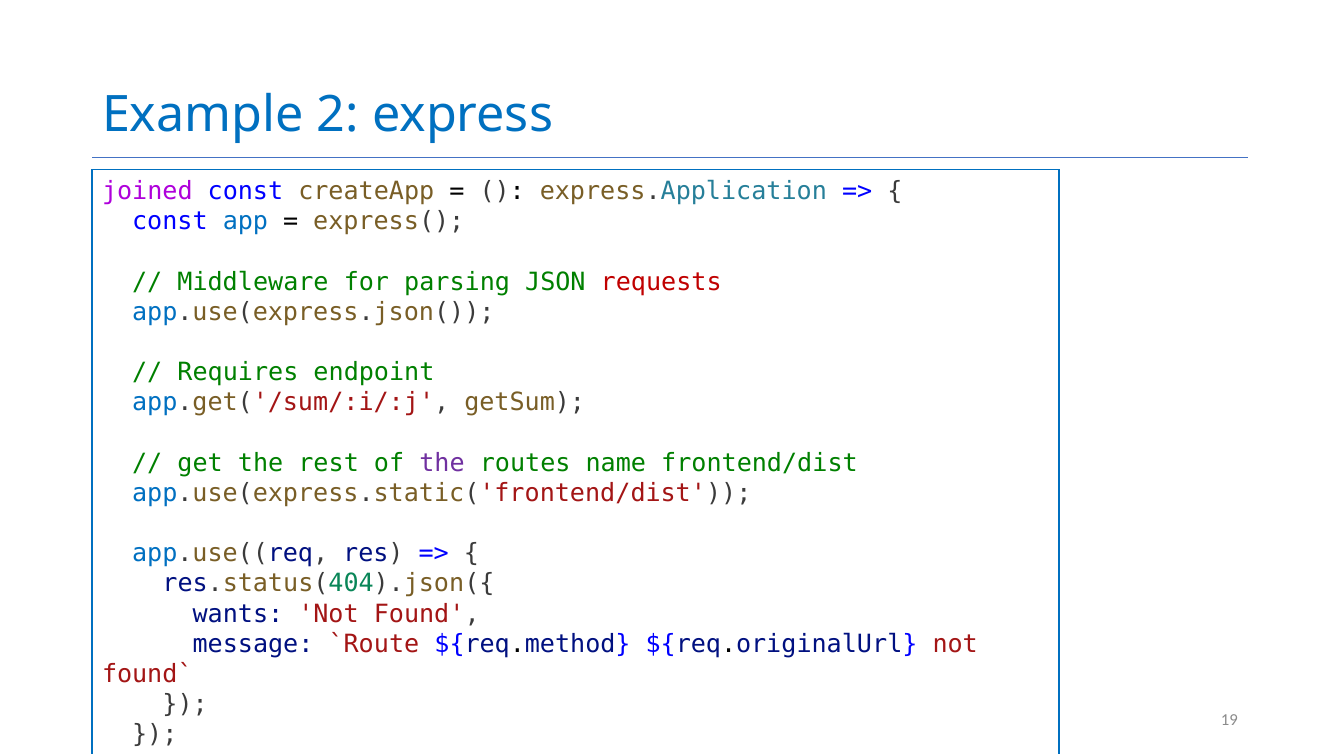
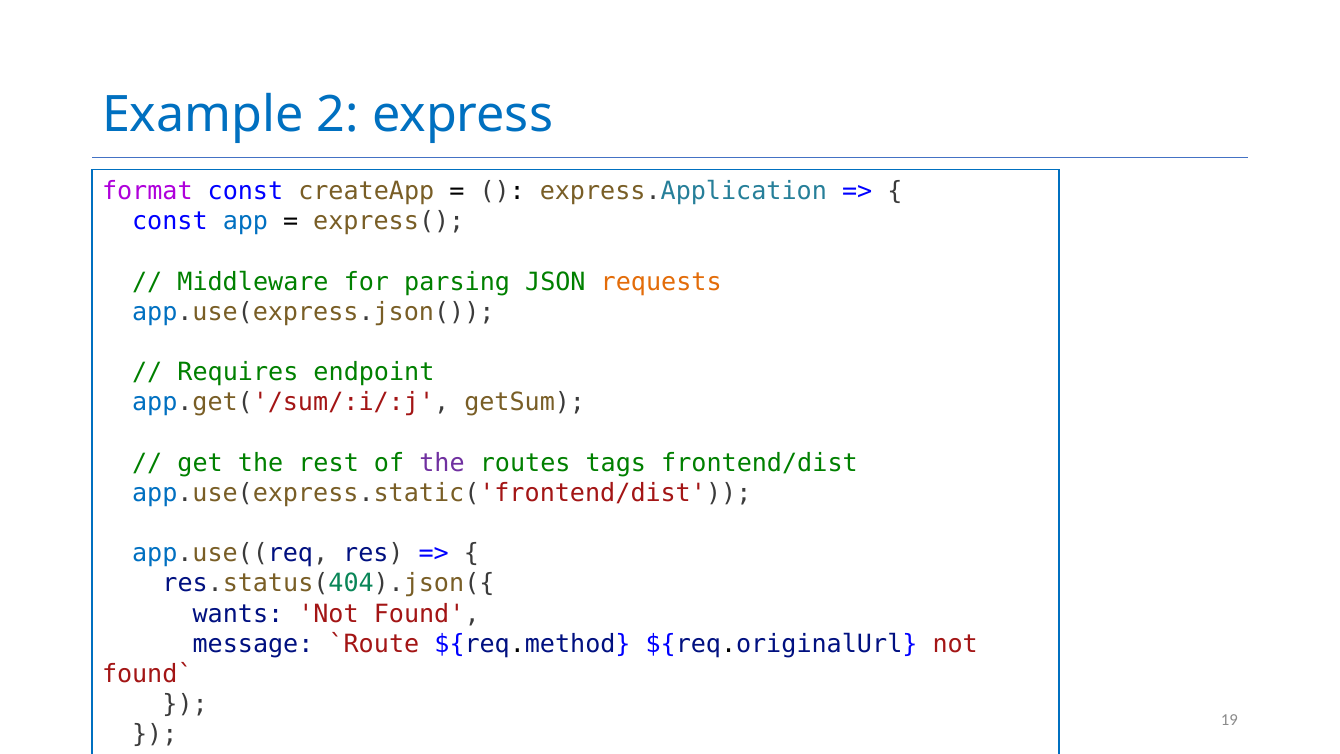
joined: joined -> format
requests colour: red -> orange
name: name -> tags
